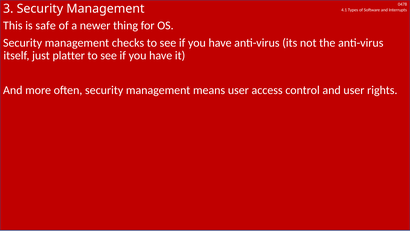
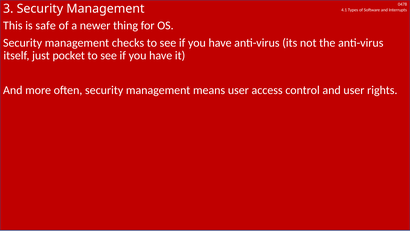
platter: platter -> pocket
